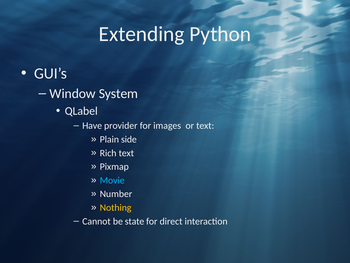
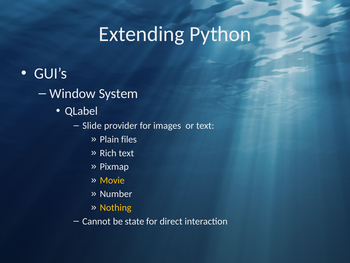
Have: Have -> Slide
side: side -> files
Movie colour: light blue -> yellow
